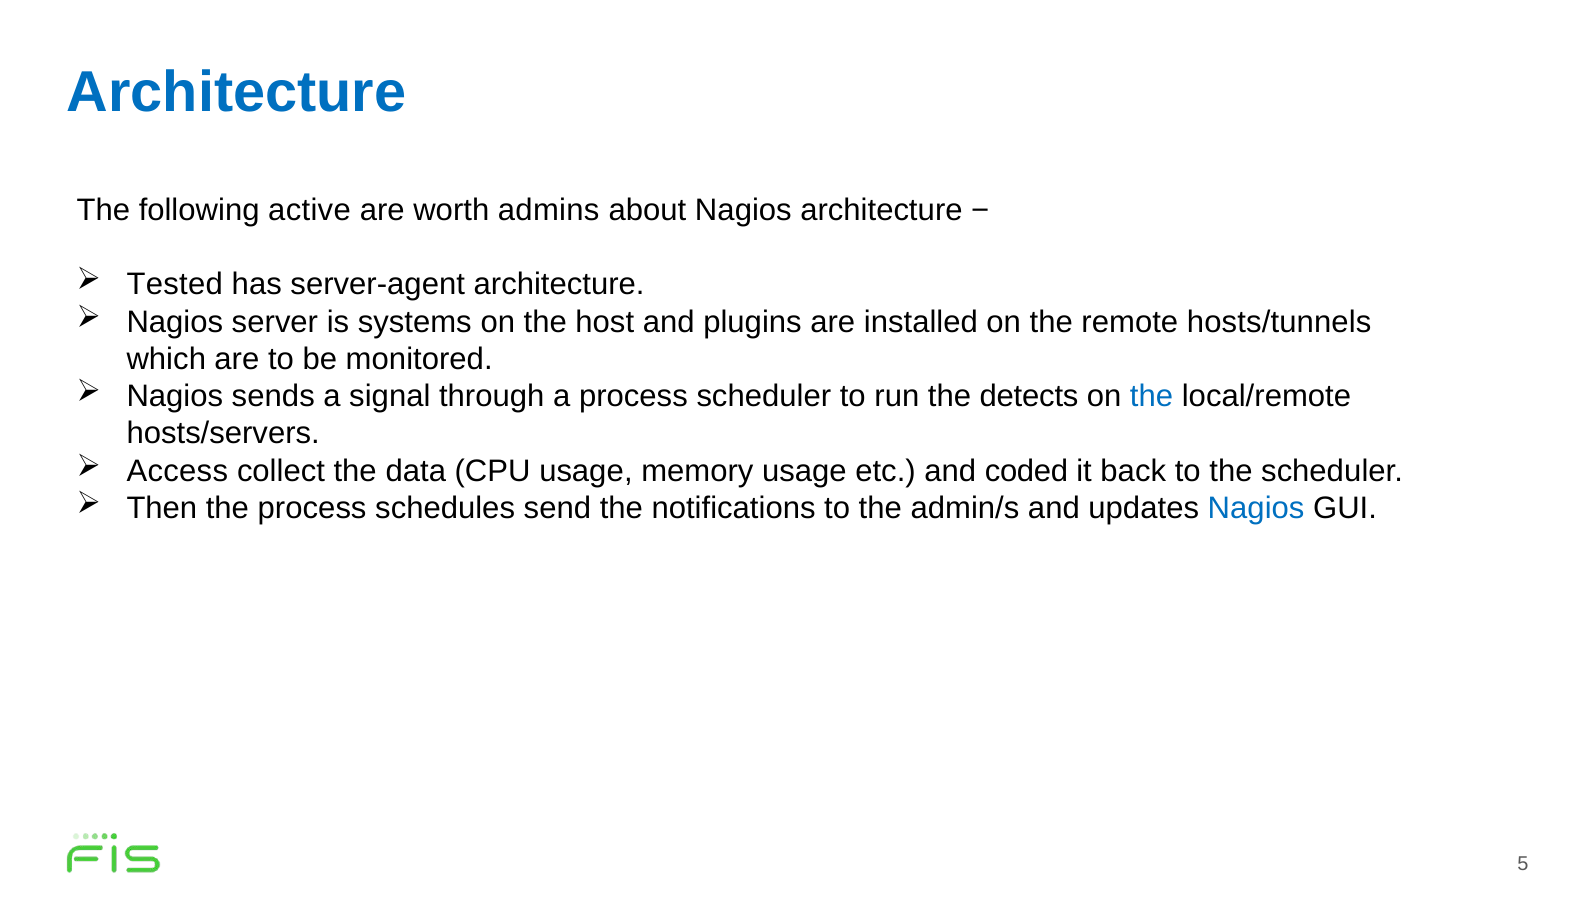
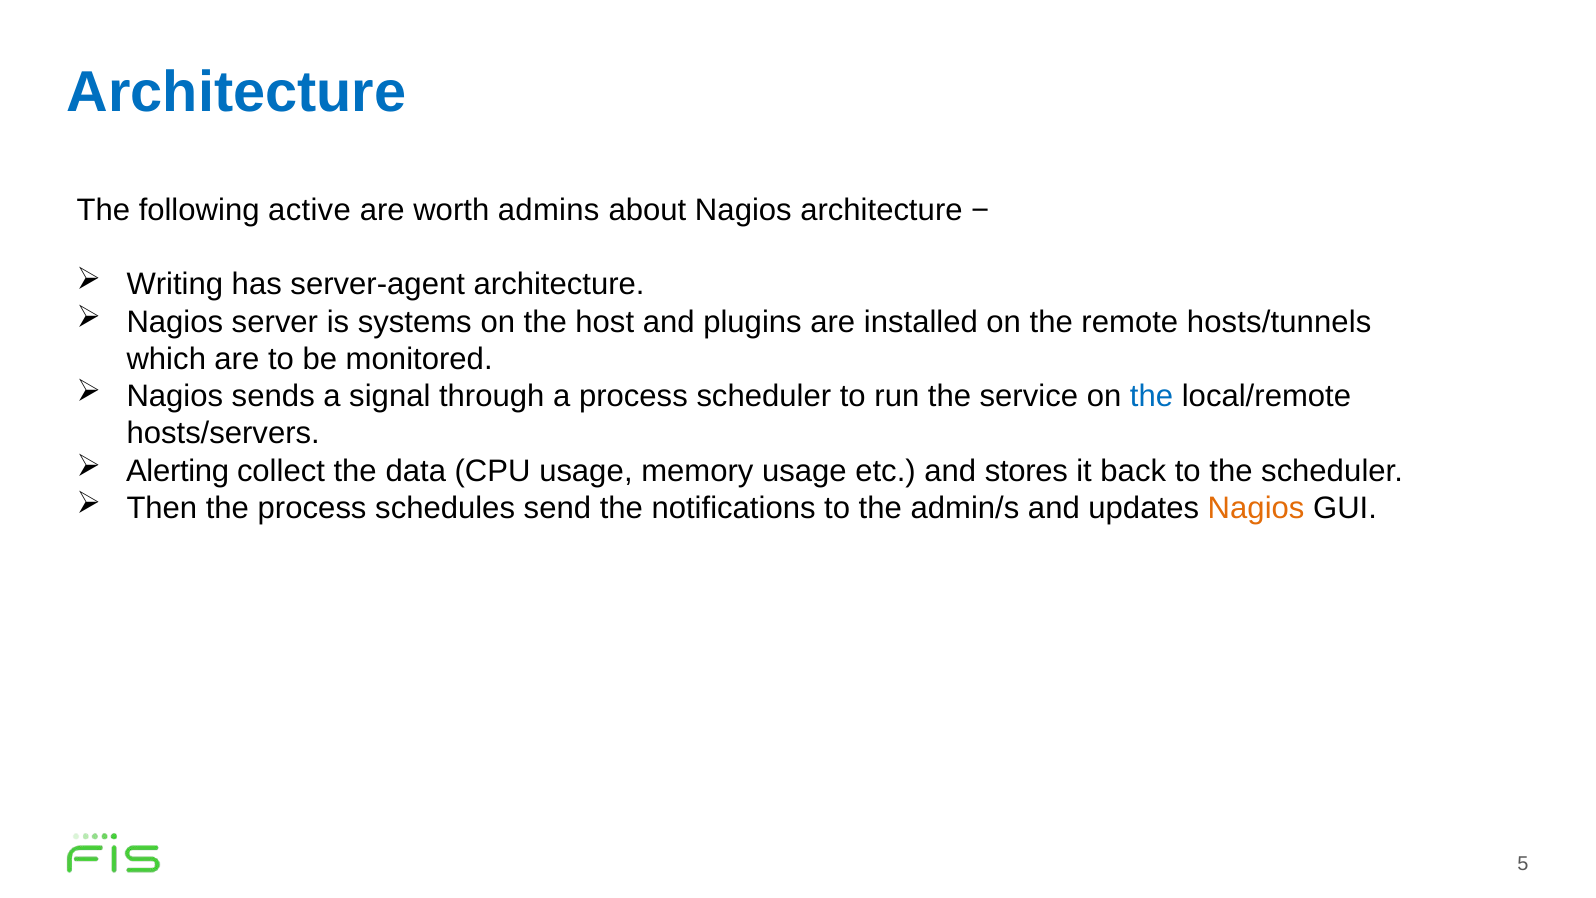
Tested: Tested -> Writing
detects: detects -> service
Access: Access -> Alerting
coded: coded -> stores
Nagios at (1256, 508) colour: blue -> orange
